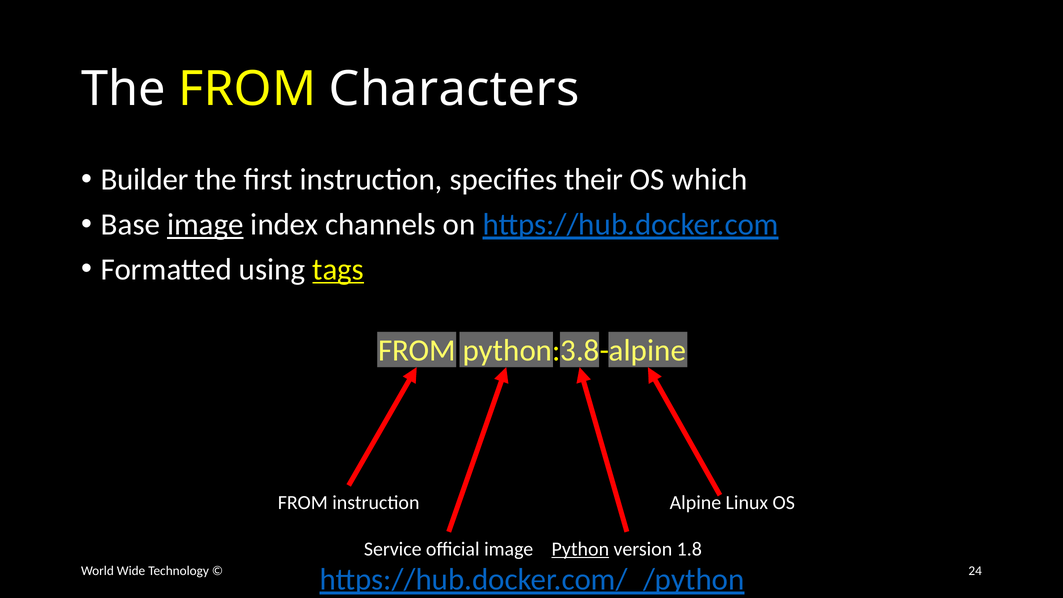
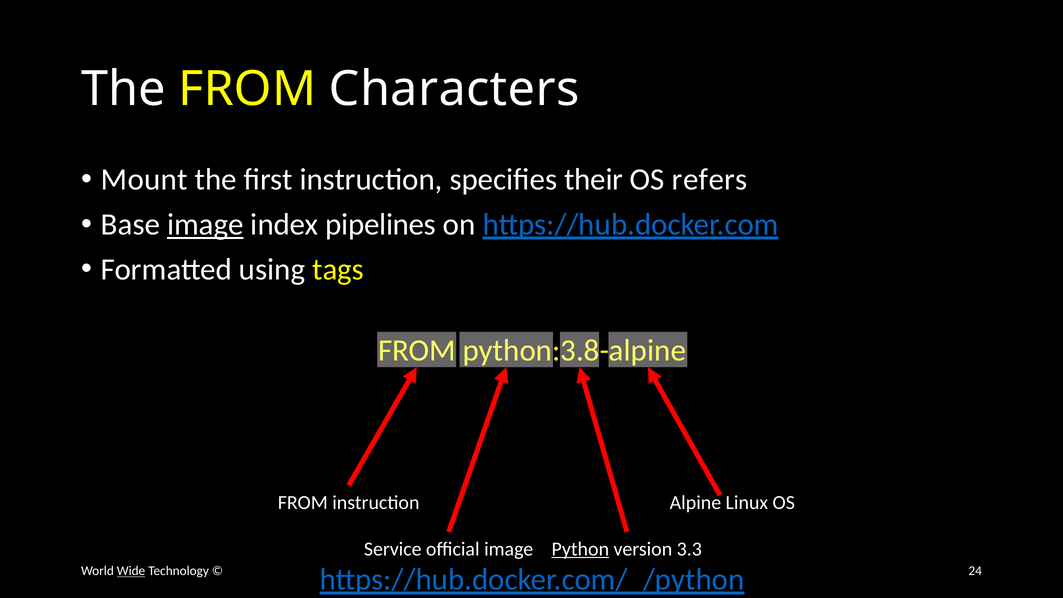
Builder: Builder -> Mount
which: which -> refers
channels: channels -> pipelines
tags underline: present -> none
1.8: 1.8 -> 3.3
Wide underline: none -> present
